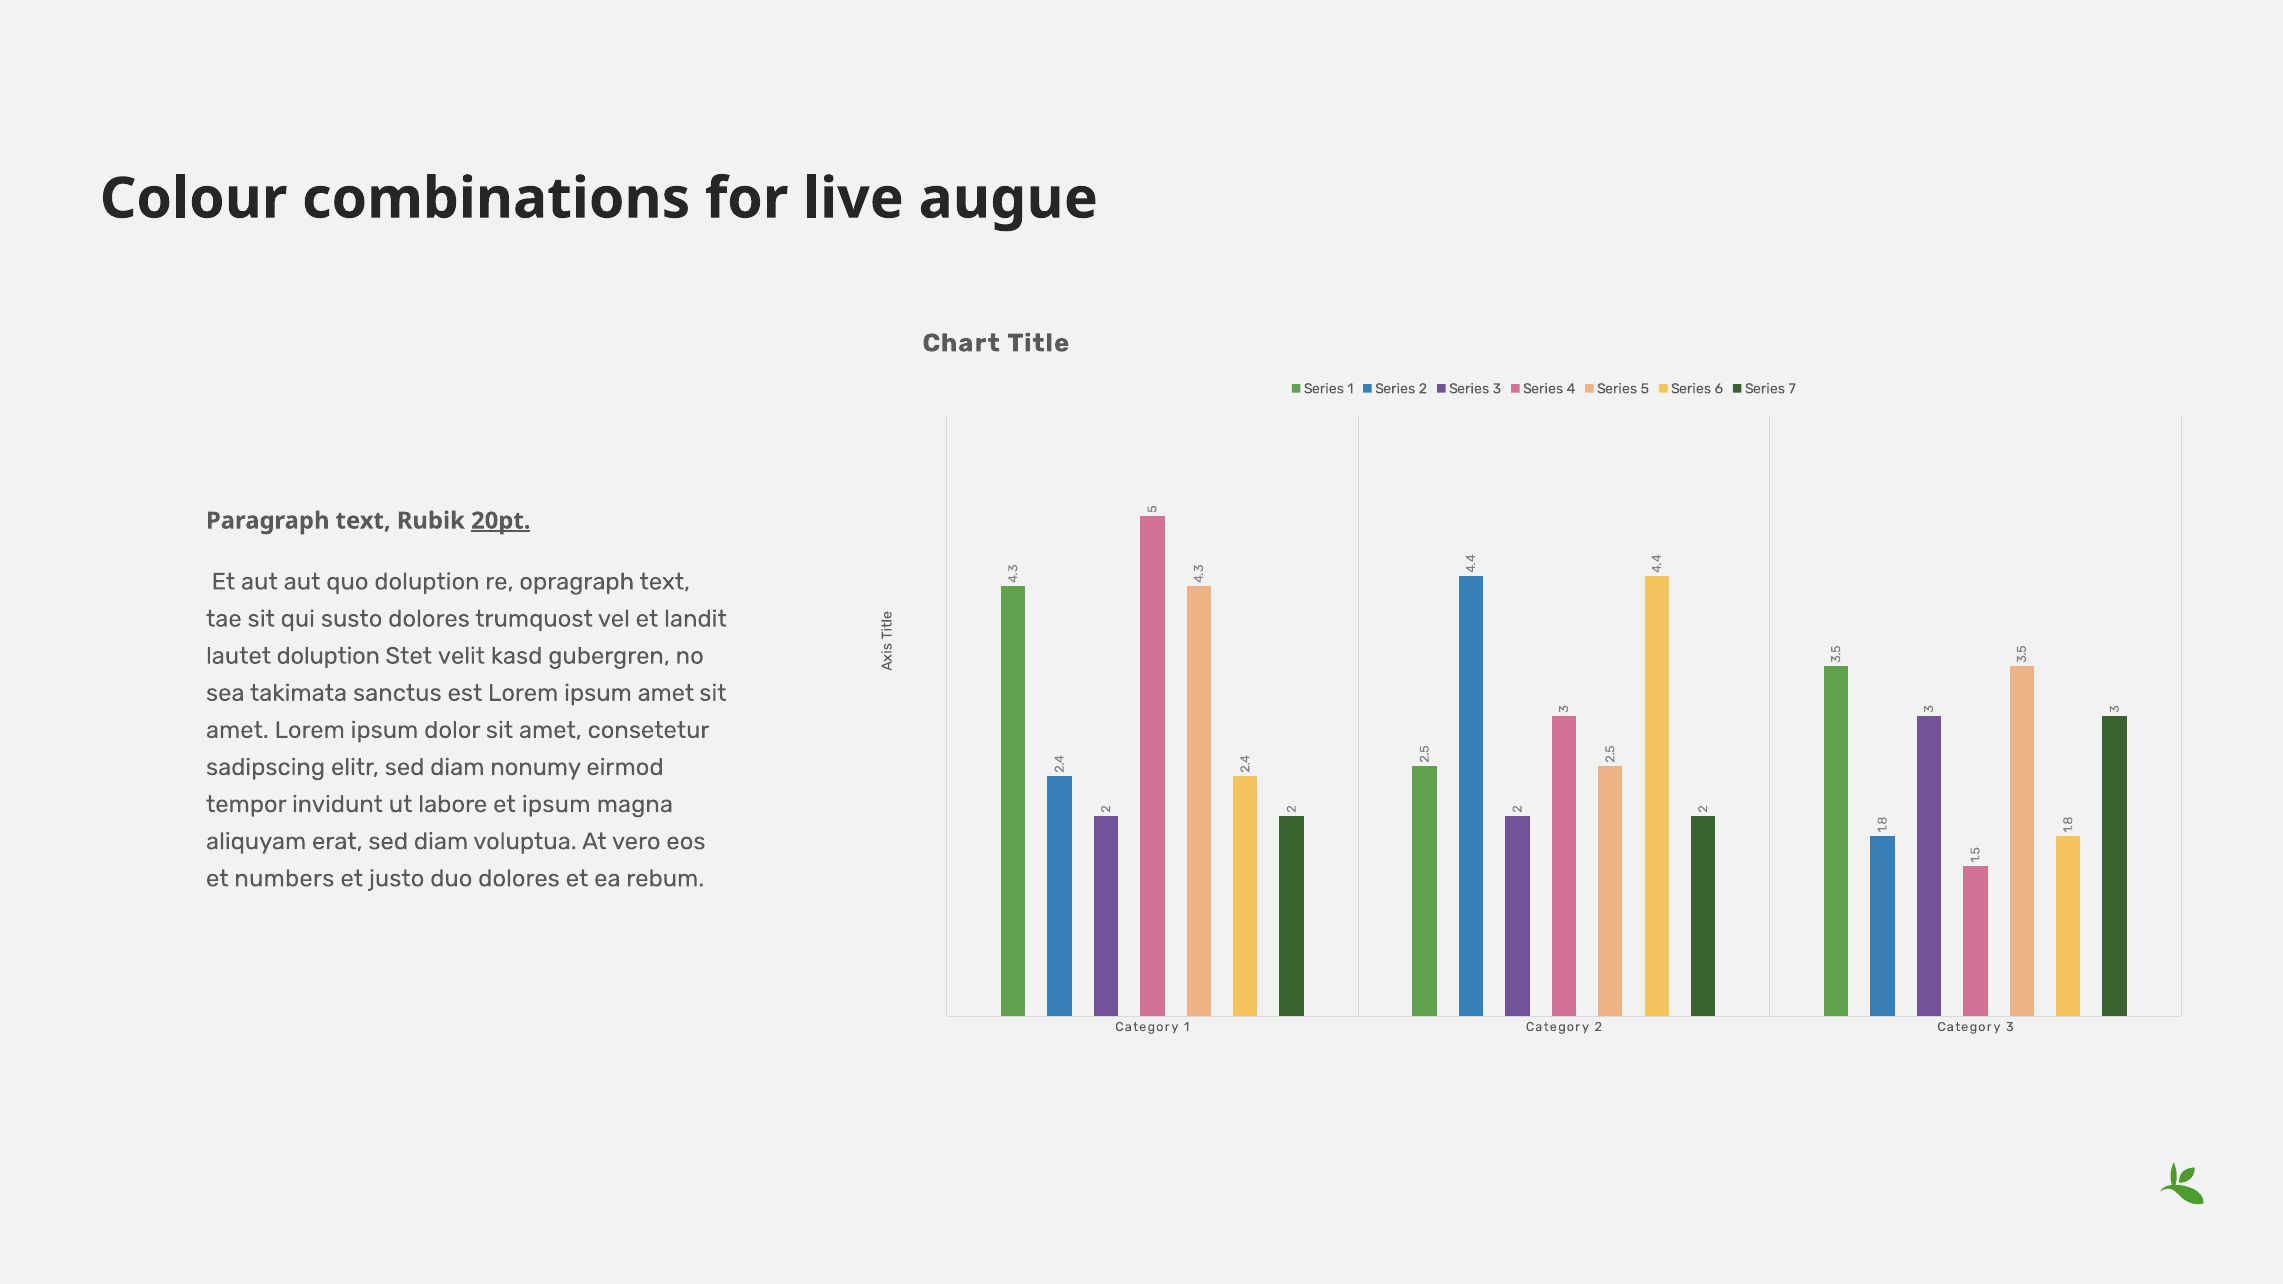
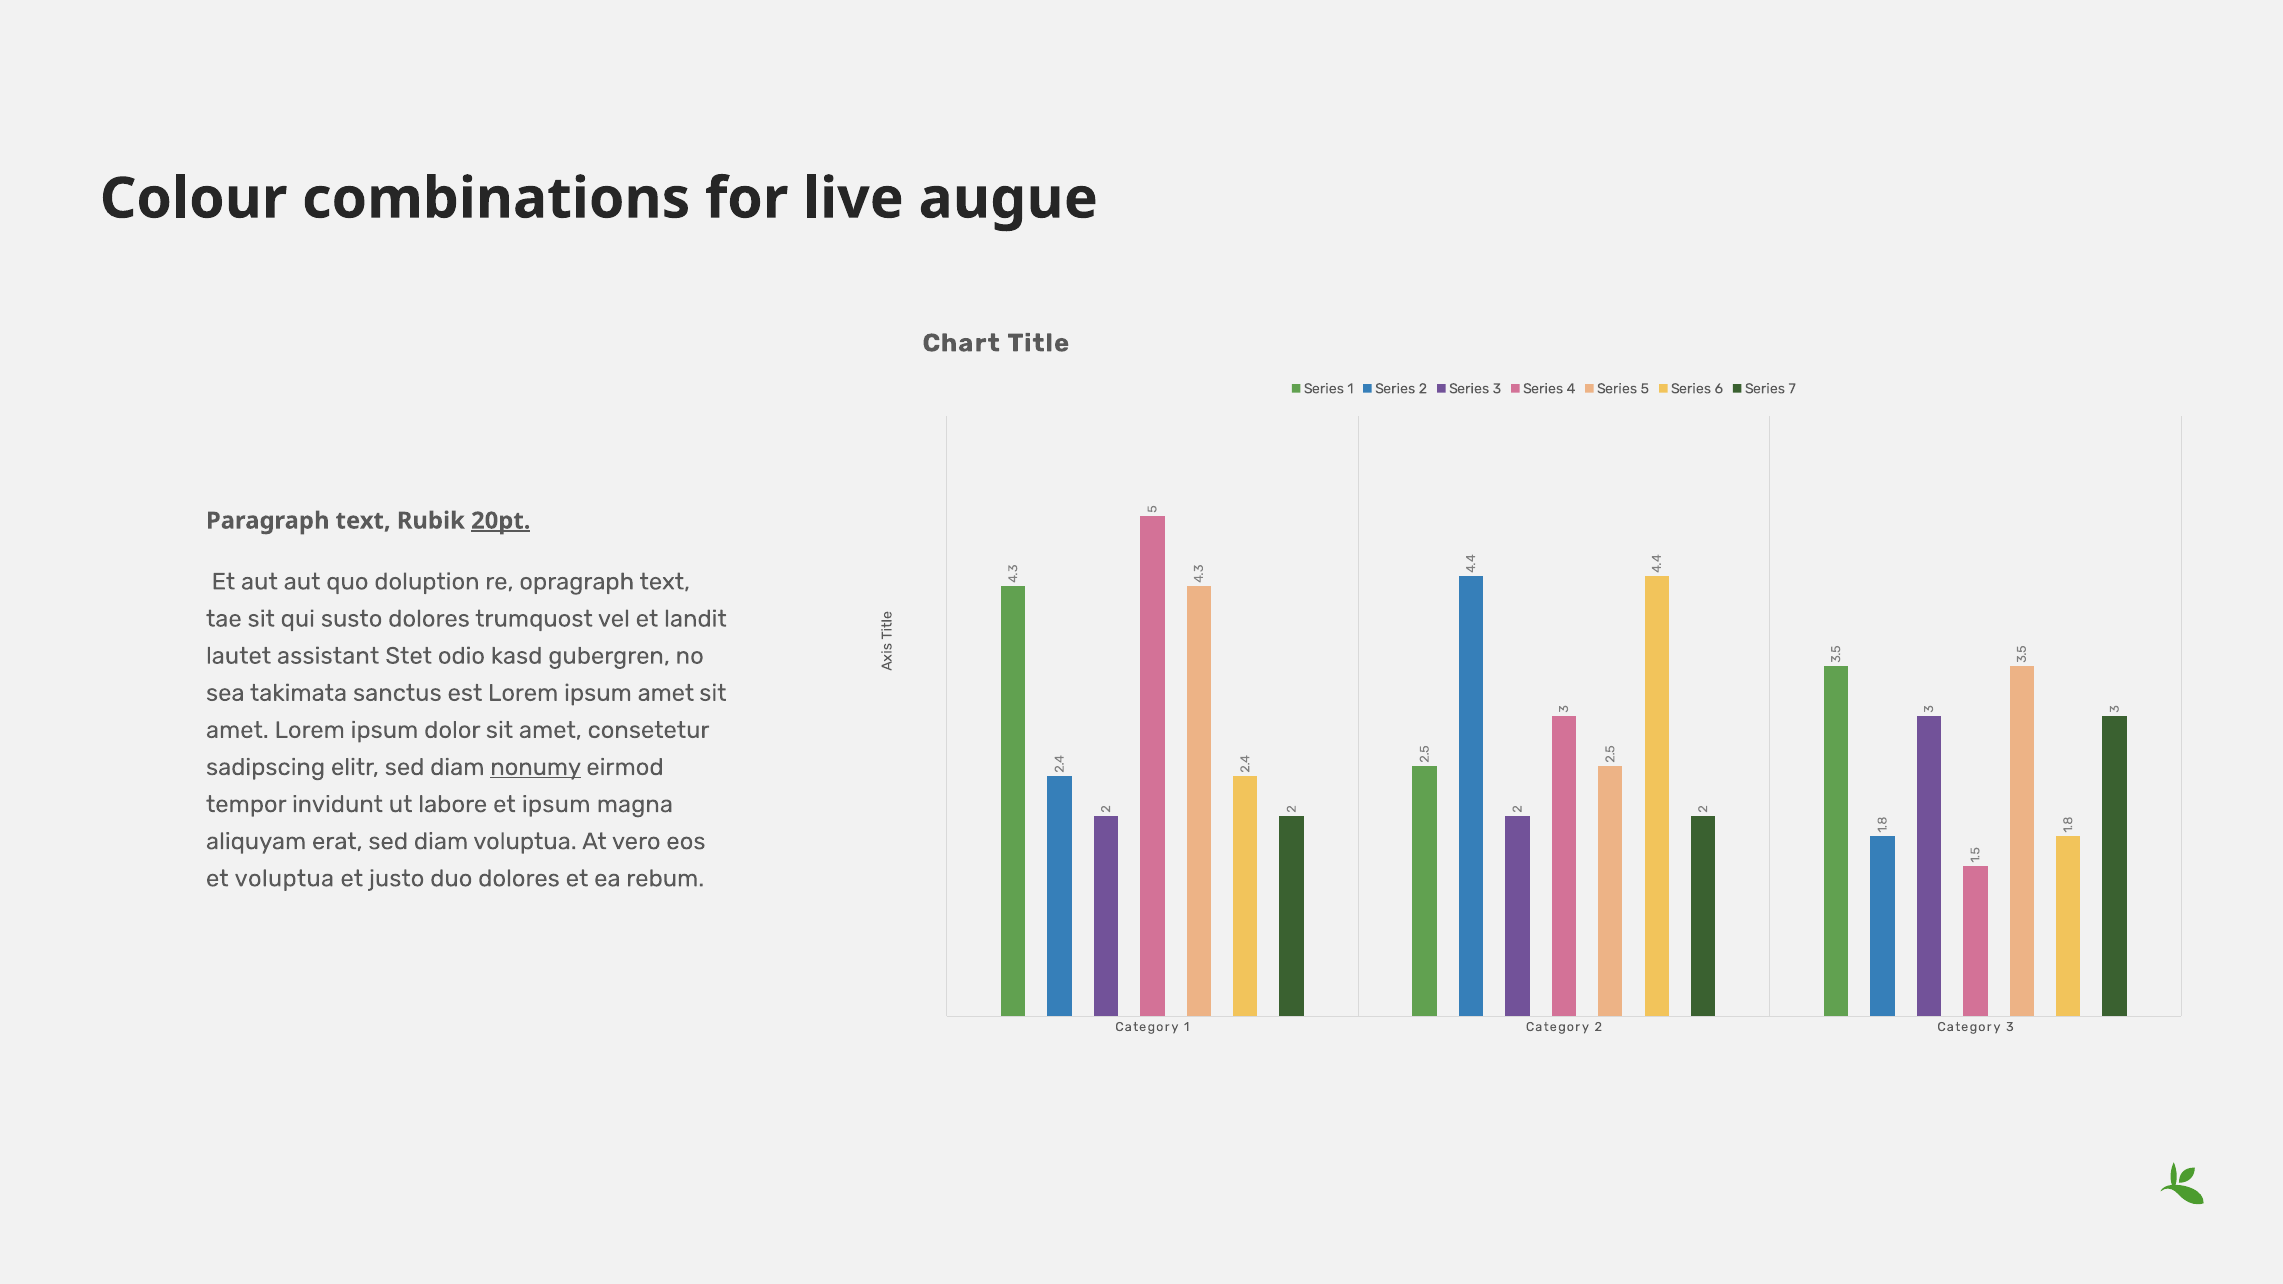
lautet doluption: doluption -> assistant
velit: velit -> odio
nonumy underline: none -> present
et numbers: numbers -> voluptua
